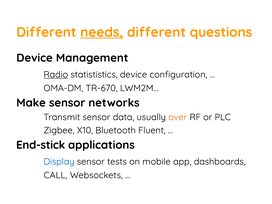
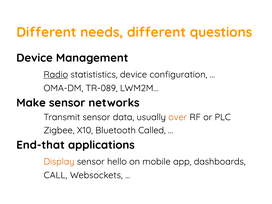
needs underline: present -> none
TR-670: TR-670 -> TR-089
Fluent: Fluent -> Called
End-stick: End-stick -> End-that
Display colour: blue -> orange
tests: tests -> hello
